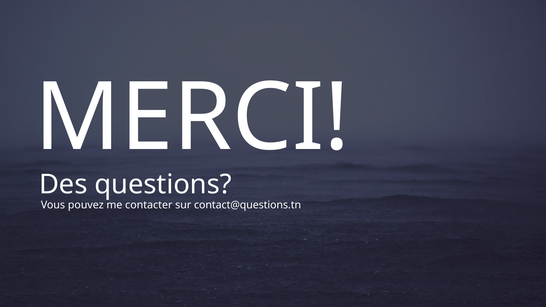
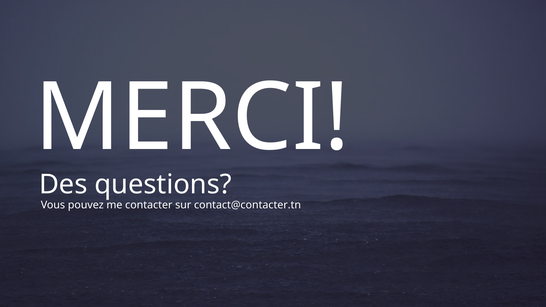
contact@questions.tn: contact@questions.tn -> contact@contacter.tn
